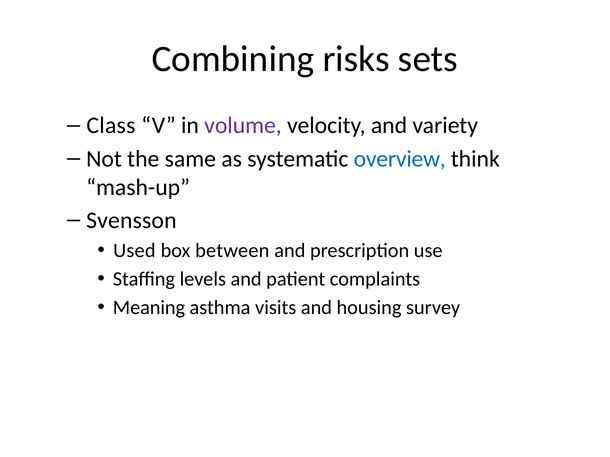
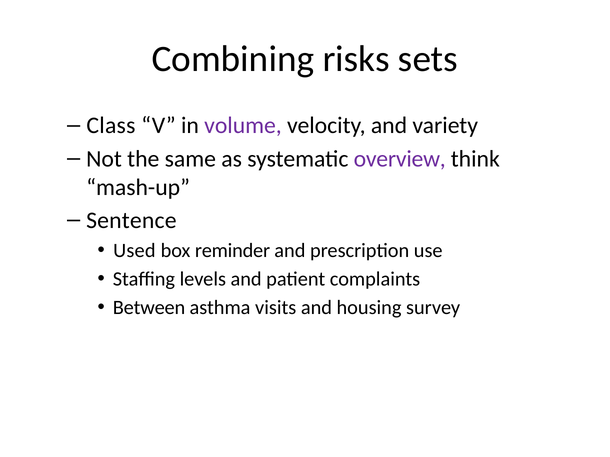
overview colour: blue -> purple
Svensson: Svensson -> Sentence
between: between -> reminder
Meaning: Meaning -> Between
